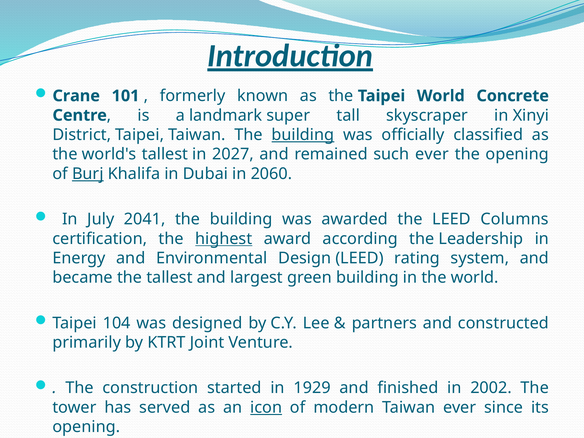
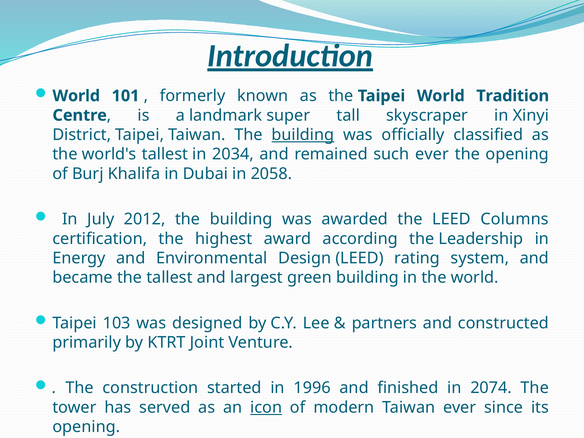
Crane at (76, 96): Crane -> World
Concrete: Concrete -> Tradition
2027: 2027 -> 2034
Burj underline: present -> none
2060: 2060 -> 2058
2041: 2041 -> 2012
highest underline: present -> none
104: 104 -> 103
1929: 1929 -> 1996
2002: 2002 -> 2074
